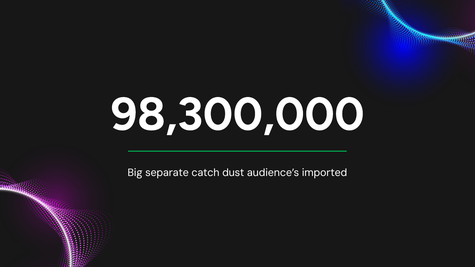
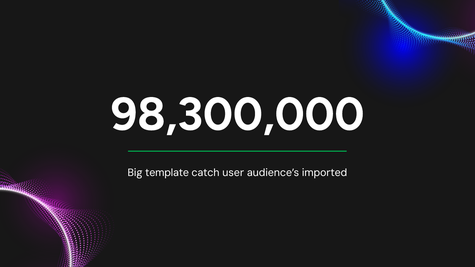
separate: separate -> template
dust: dust -> user
